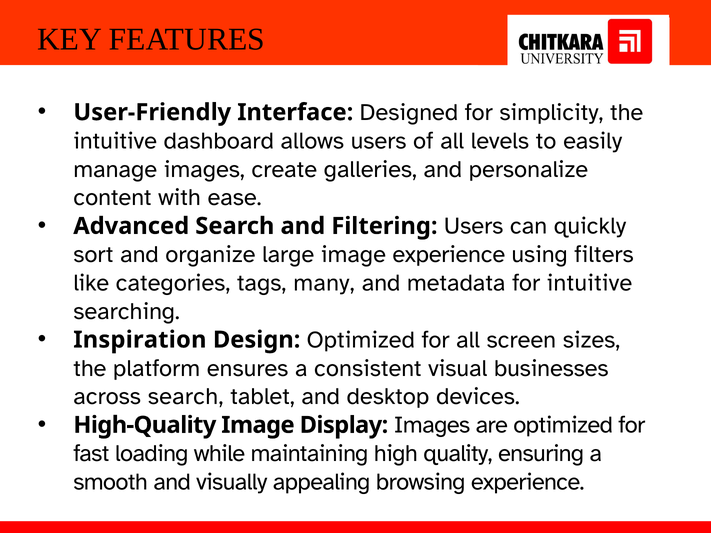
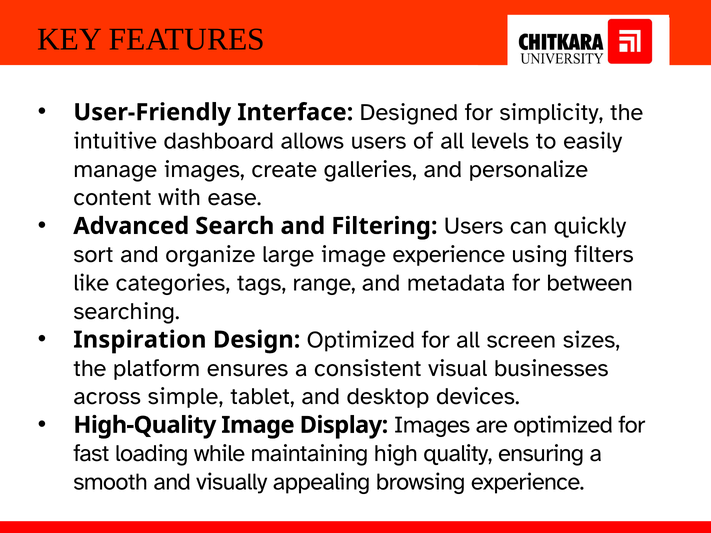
many: many -> range
for intuitive: intuitive -> between
across search: search -> simple
